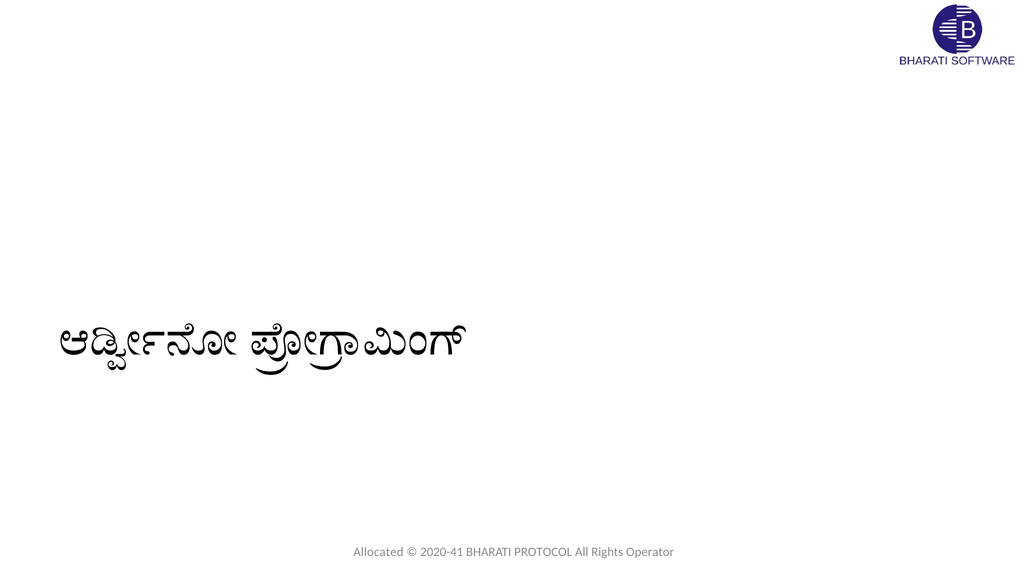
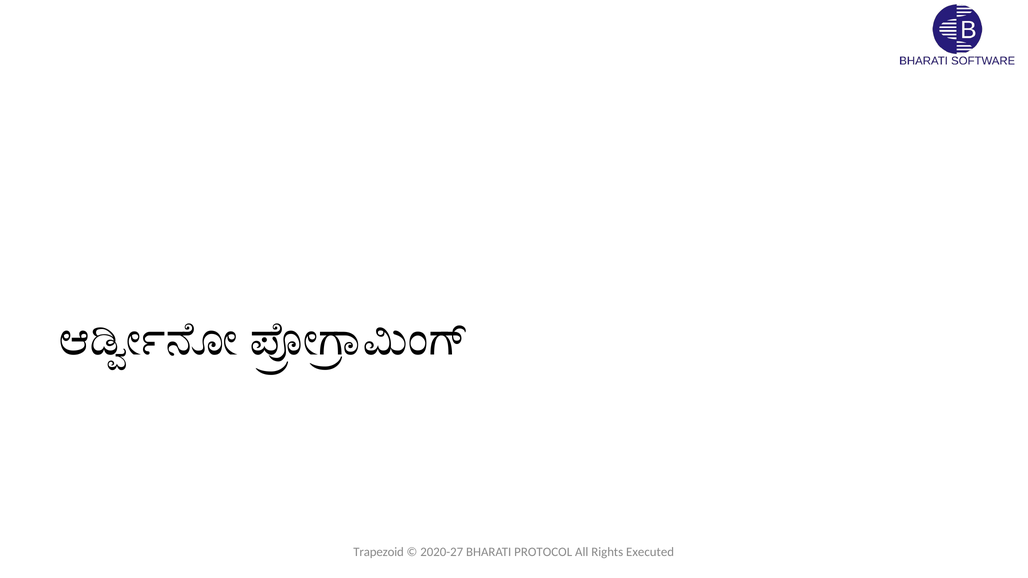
Allocated: Allocated -> Trapezoid
2020-41: 2020-41 -> 2020-27
Operator: Operator -> Executed
